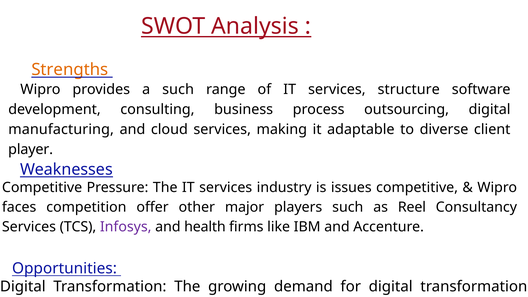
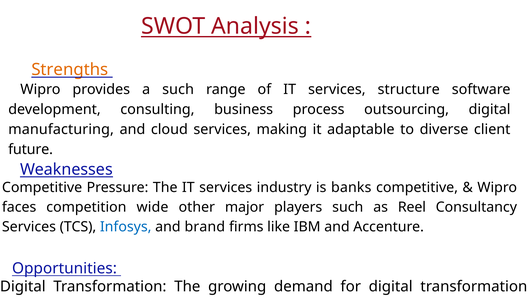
player: player -> future
issues: issues -> banks
offer: offer -> wide
Infosys colour: purple -> blue
health: health -> brand
